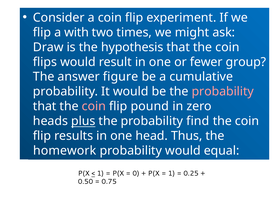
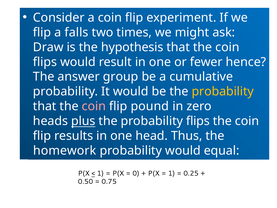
with: with -> falls
group: group -> hence
figure: figure -> group
probability at (223, 91) colour: pink -> yellow
probability find: find -> flips
